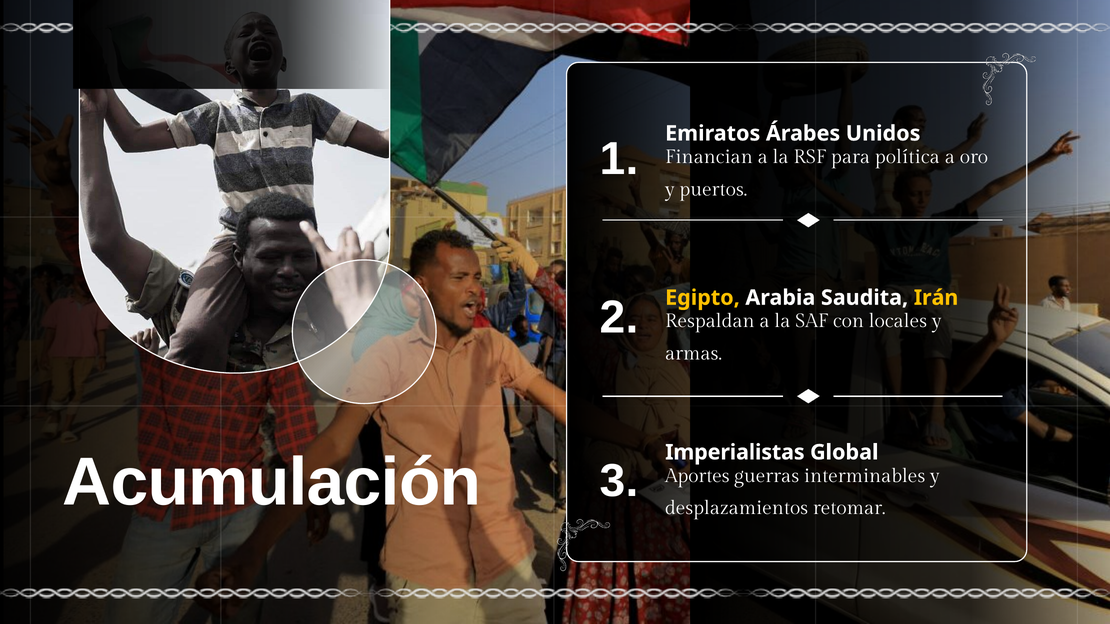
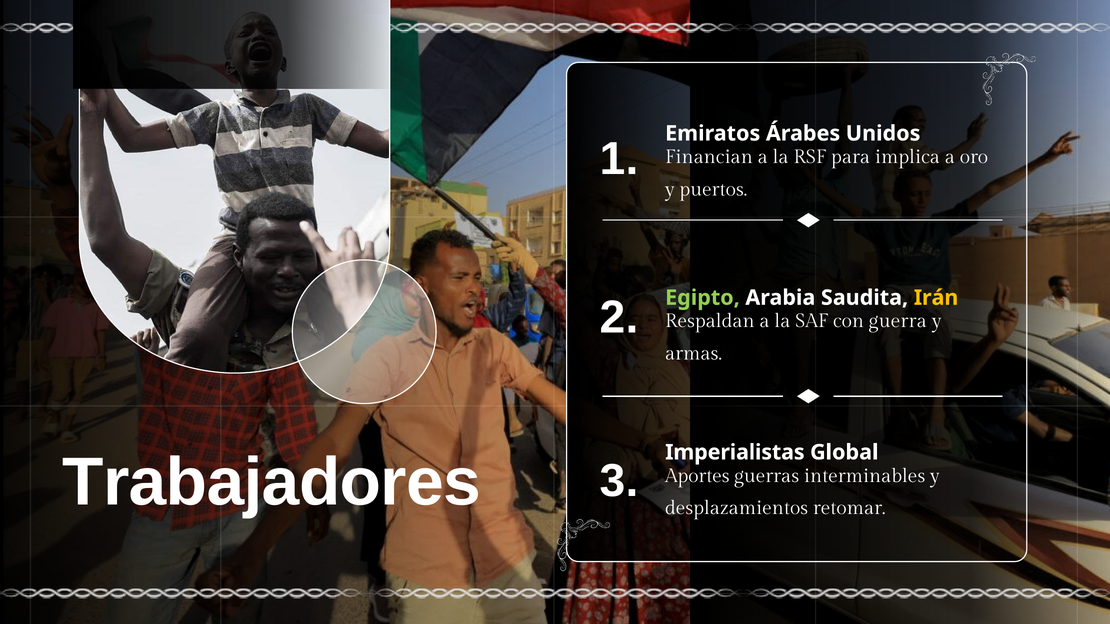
política: política -> implica
Egipto colour: yellow -> light green
locales: locales -> guerra
Acumulación: Acumulación -> Trabajadores
